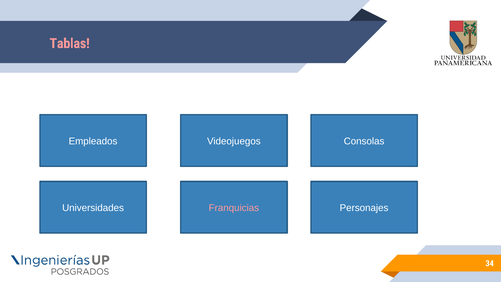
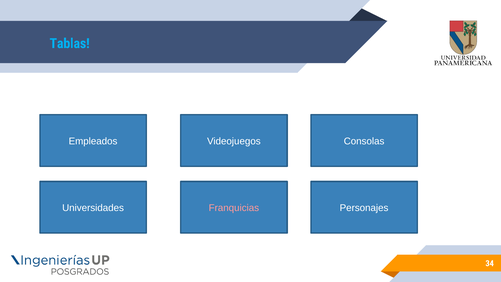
Tablas colour: pink -> light blue
